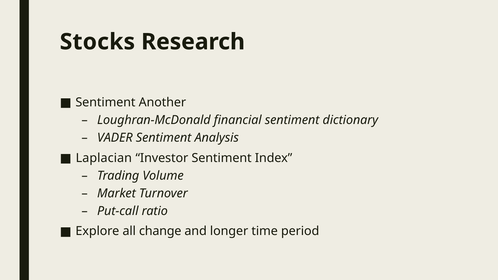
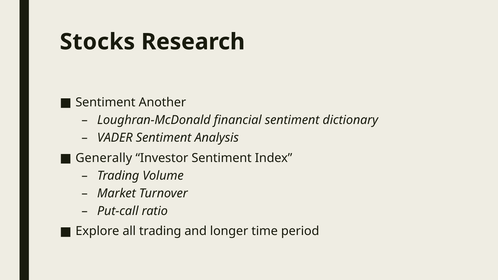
Laplacian: Laplacian -> Generally
all change: change -> trading
